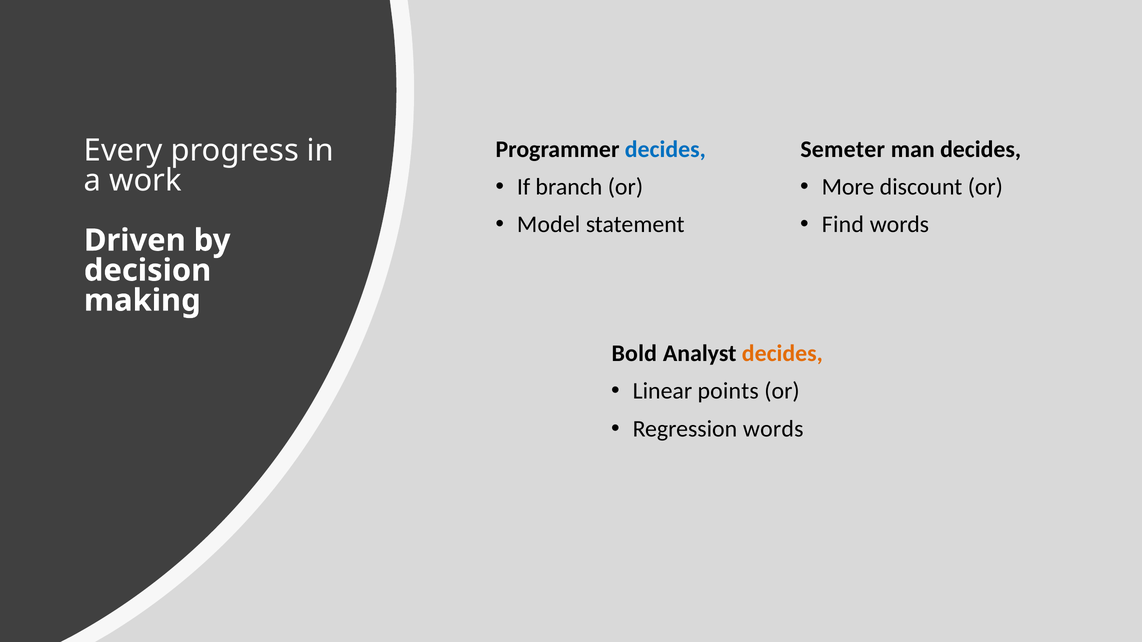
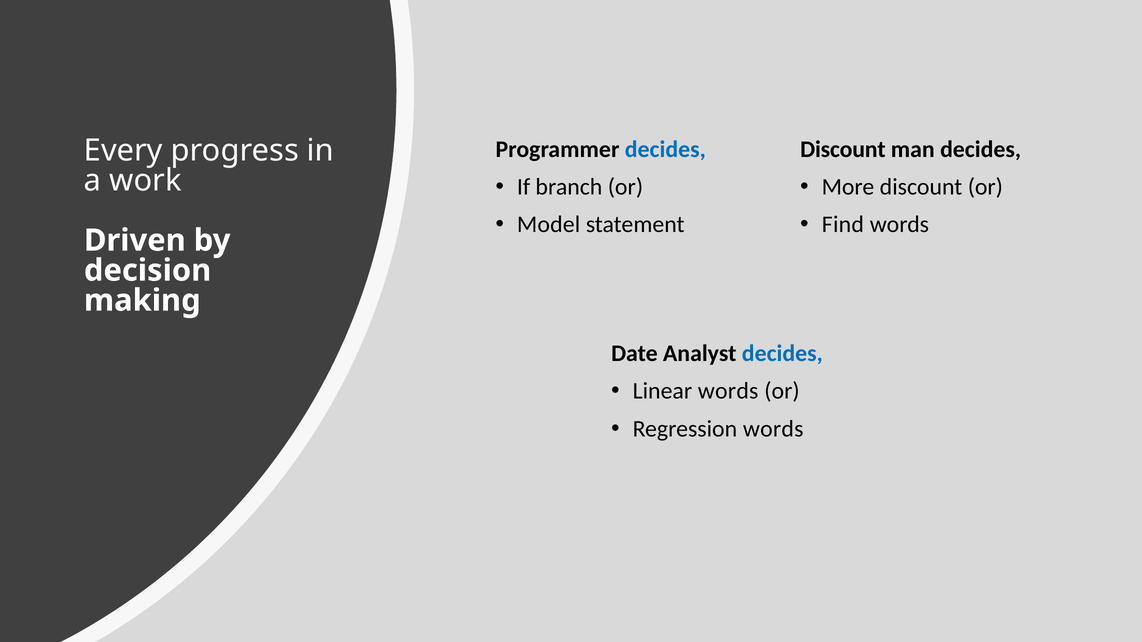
Semeter at (843, 149): Semeter -> Discount
Bold: Bold -> Date
decides at (782, 354) colour: orange -> blue
Linear points: points -> words
